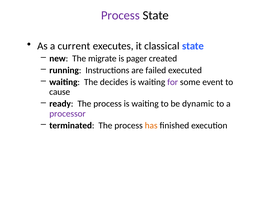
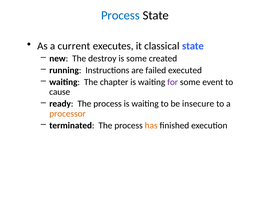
Process at (120, 15) colour: purple -> blue
migrate: migrate -> destroy
is pager: pager -> some
decides: decides -> chapter
dynamic: dynamic -> insecure
processor colour: purple -> orange
